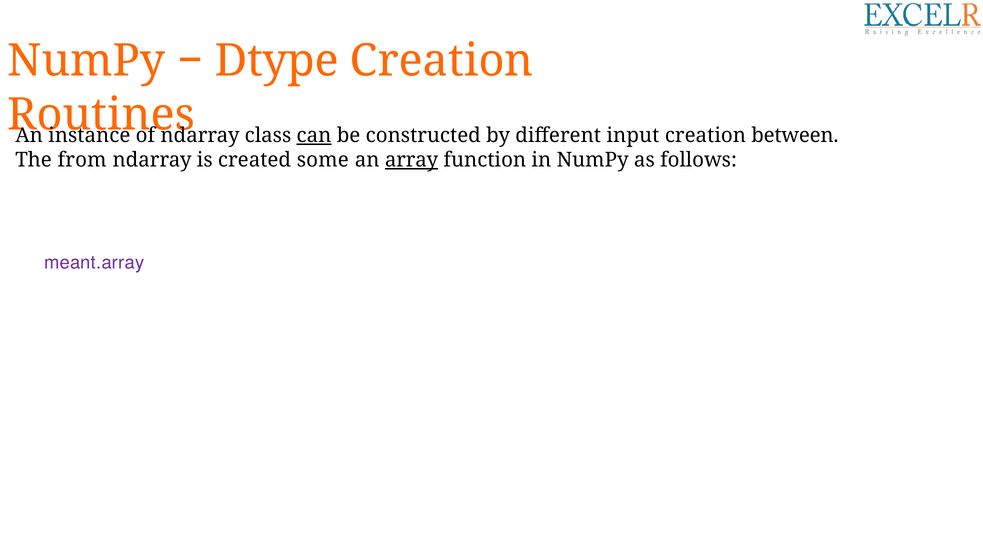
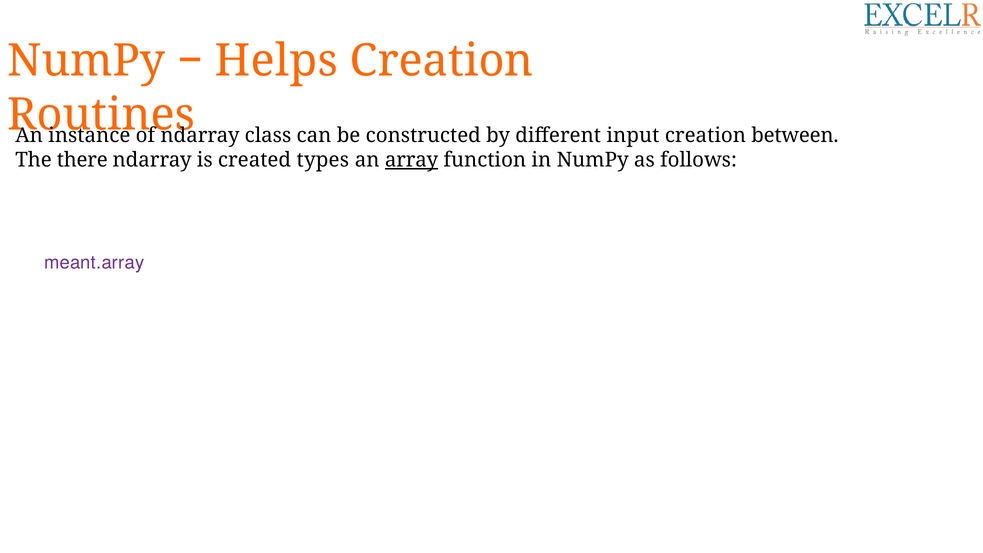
Dtype: Dtype -> Helps
can underline: present -> none
from: from -> there
some: some -> types
